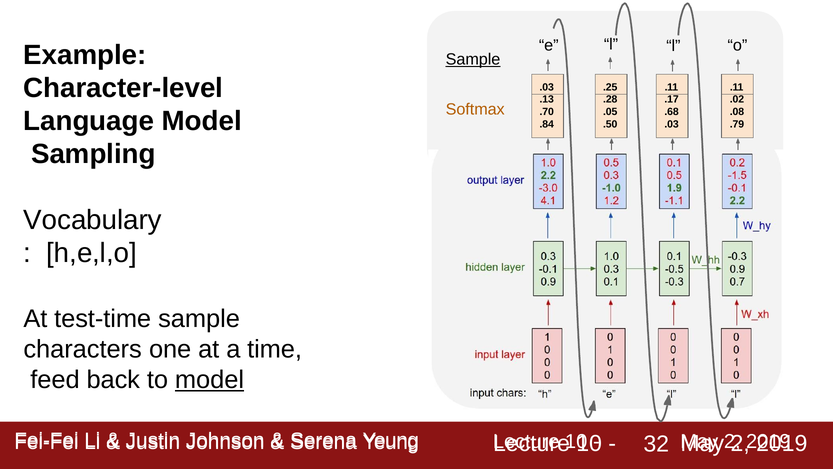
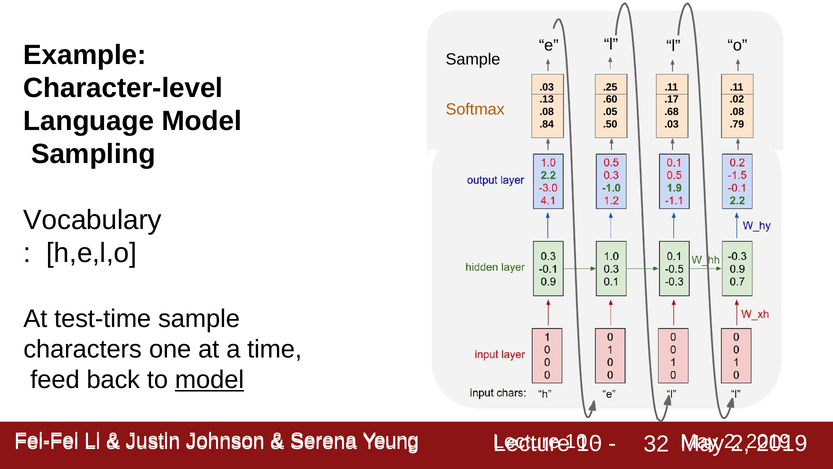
Sample at (473, 59) underline: present -> none
.28: .28 -> .60
.70 at (547, 112): .70 -> .08
